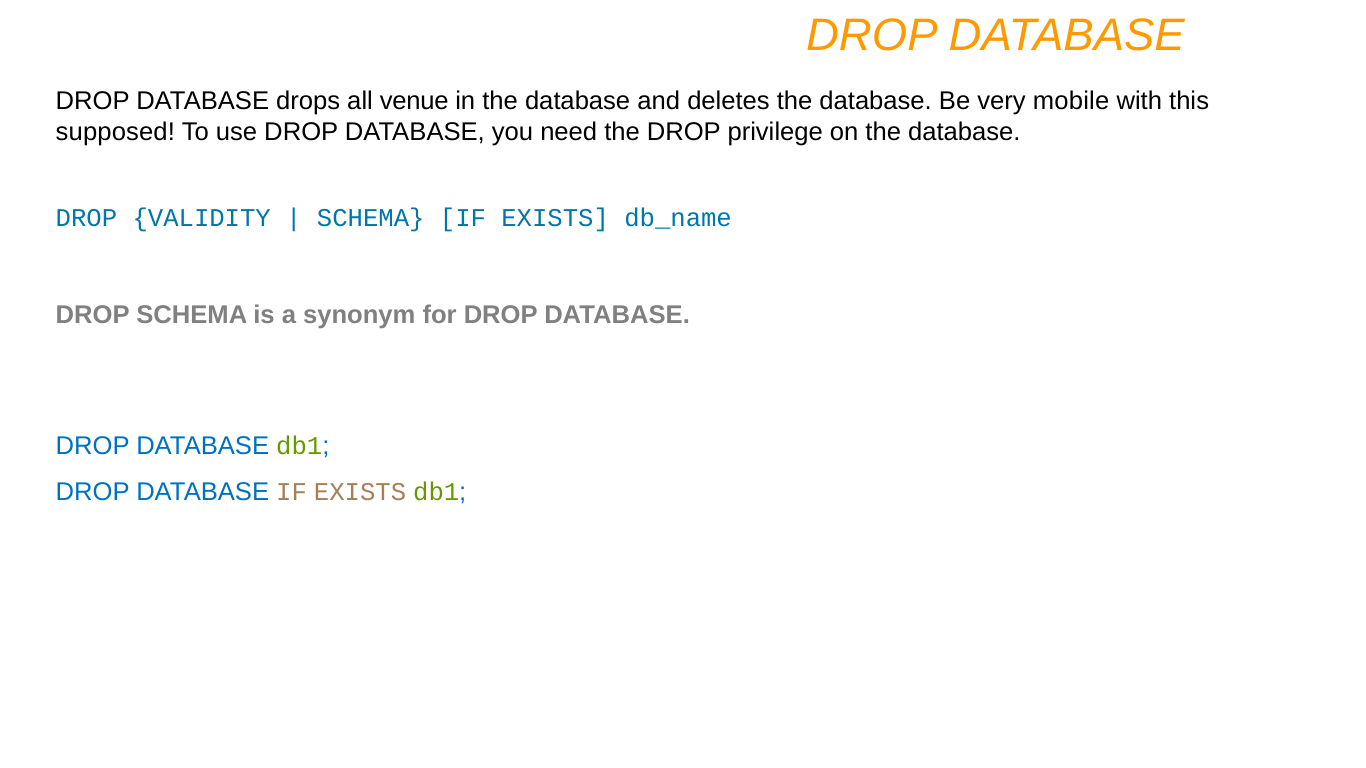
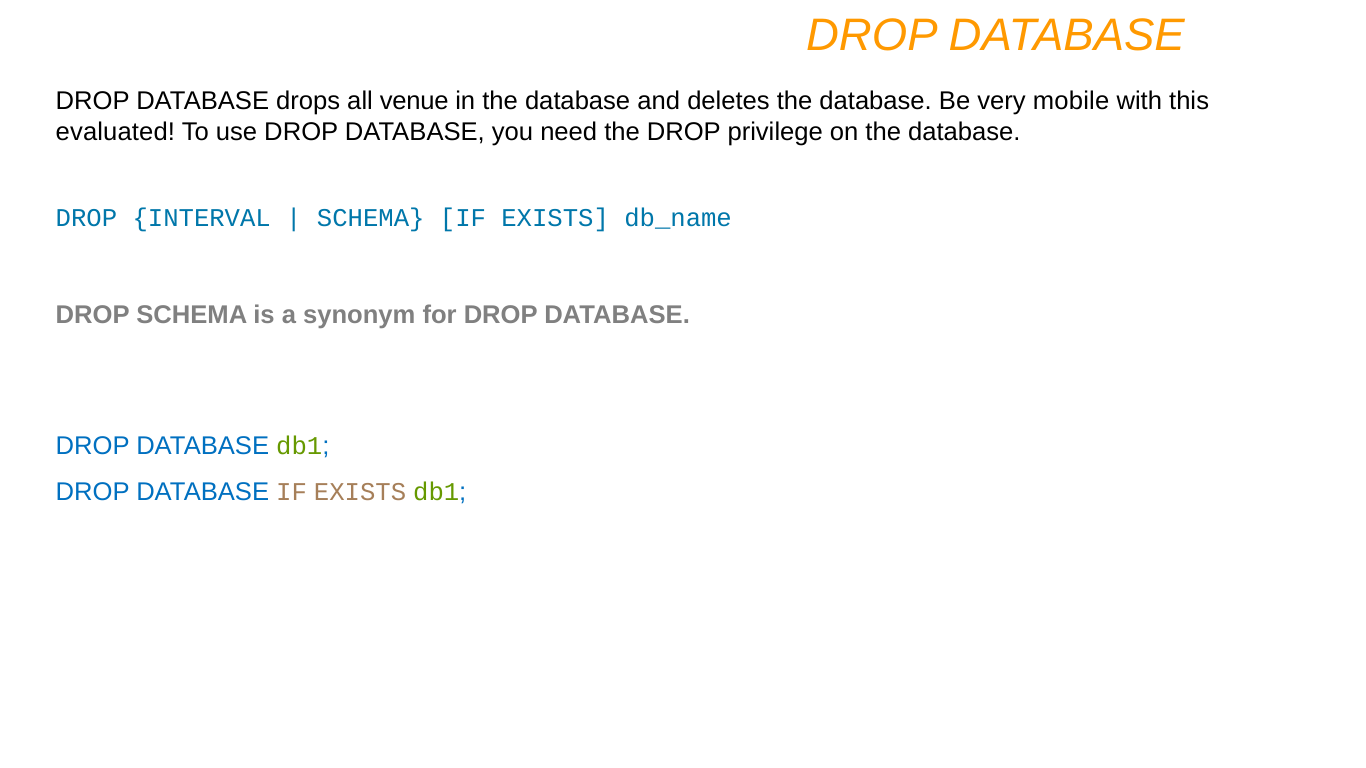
supposed: supposed -> evaluated
VALIDITY: VALIDITY -> INTERVAL
